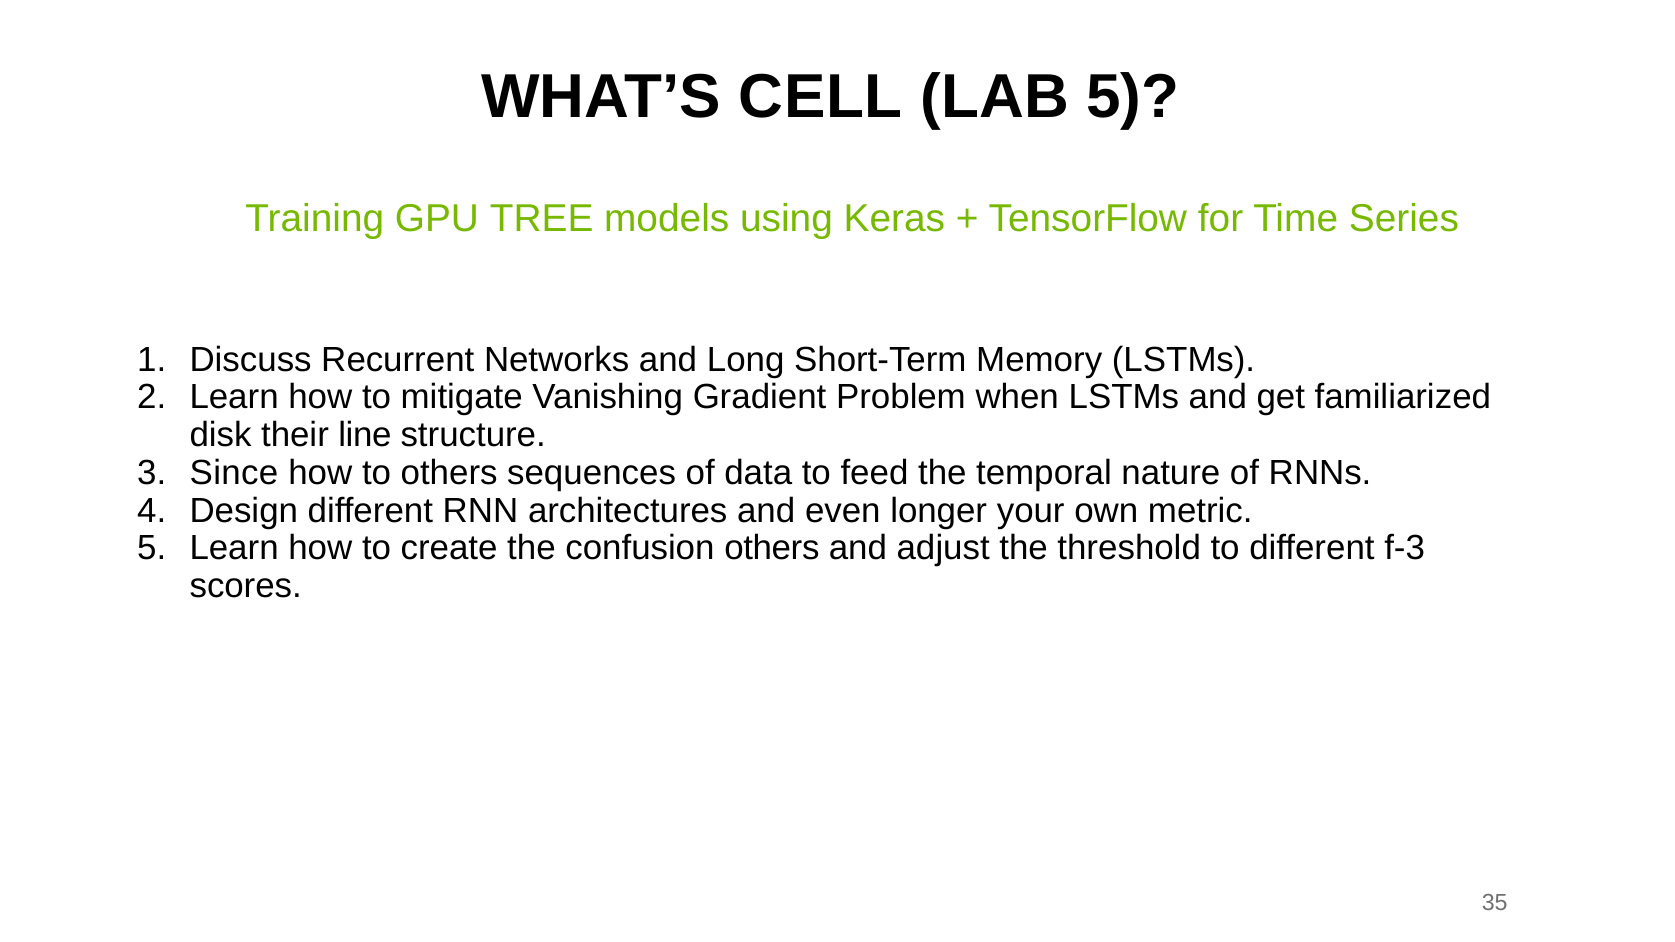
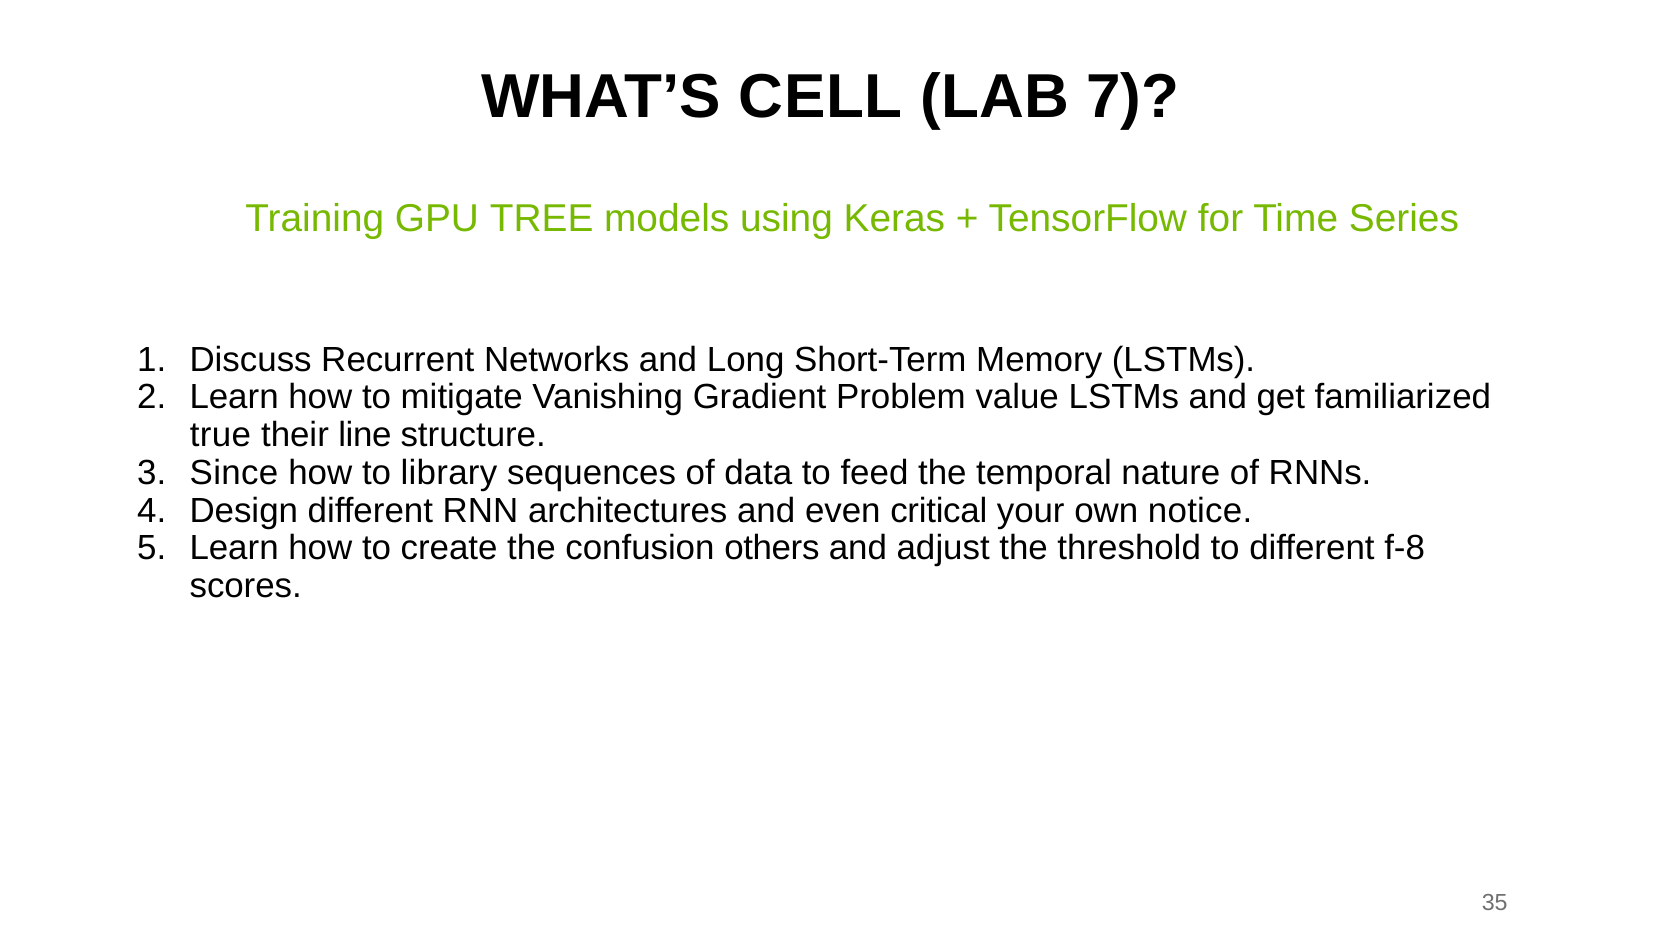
LAB 5: 5 -> 7
when: when -> value
disk: disk -> true
to others: others -> library
longer: longer -> critical
metric: metric -> notice
f-3: f-3 -> f-8
